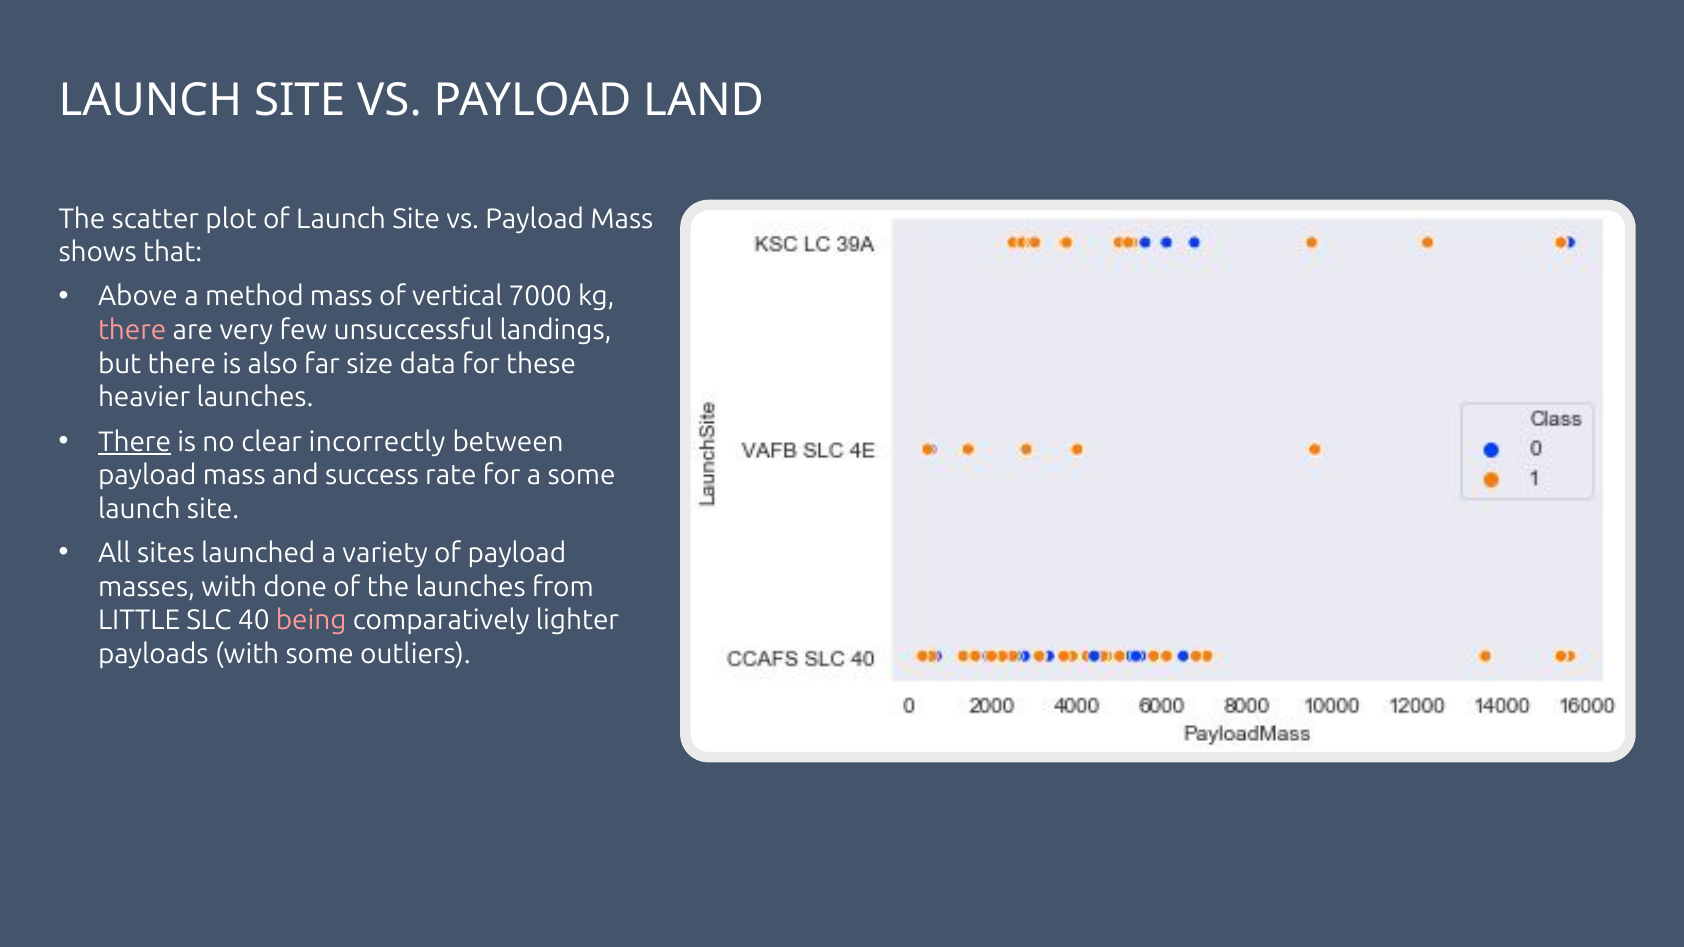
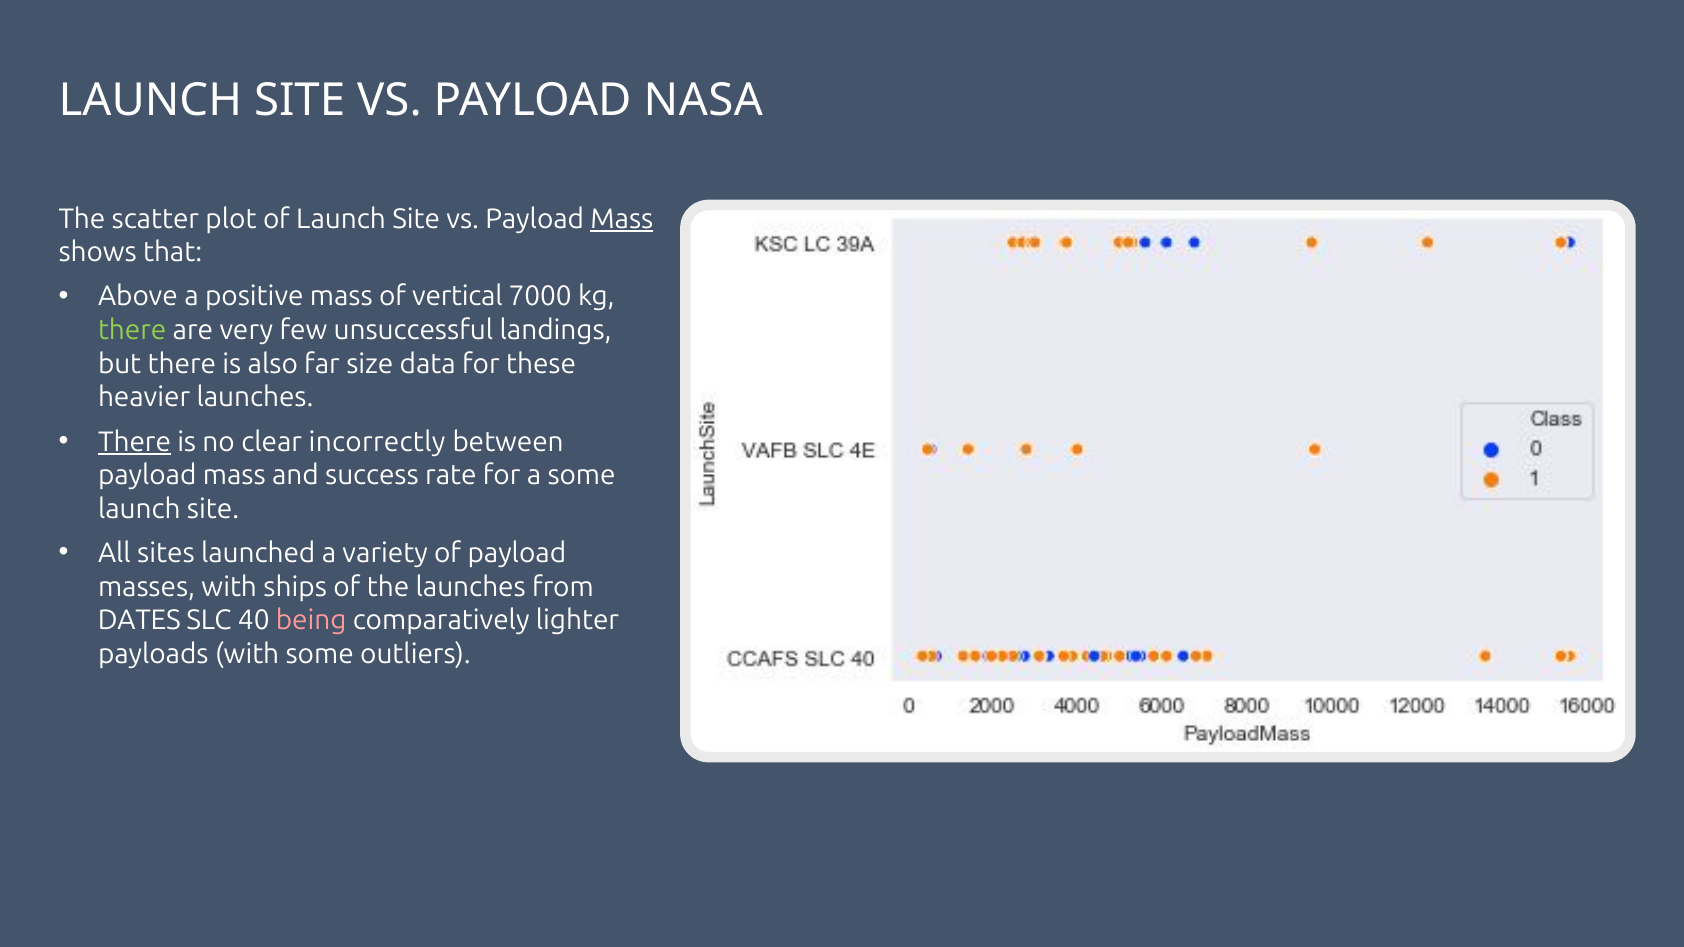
LAND: LAND -> NASA
Mass at (622, 219) underline: none -> present
method: method -> positive
there at (132, 330) colour: pink -> light green
done: done -> ships
LITTLE: LITTLE -> DATES
